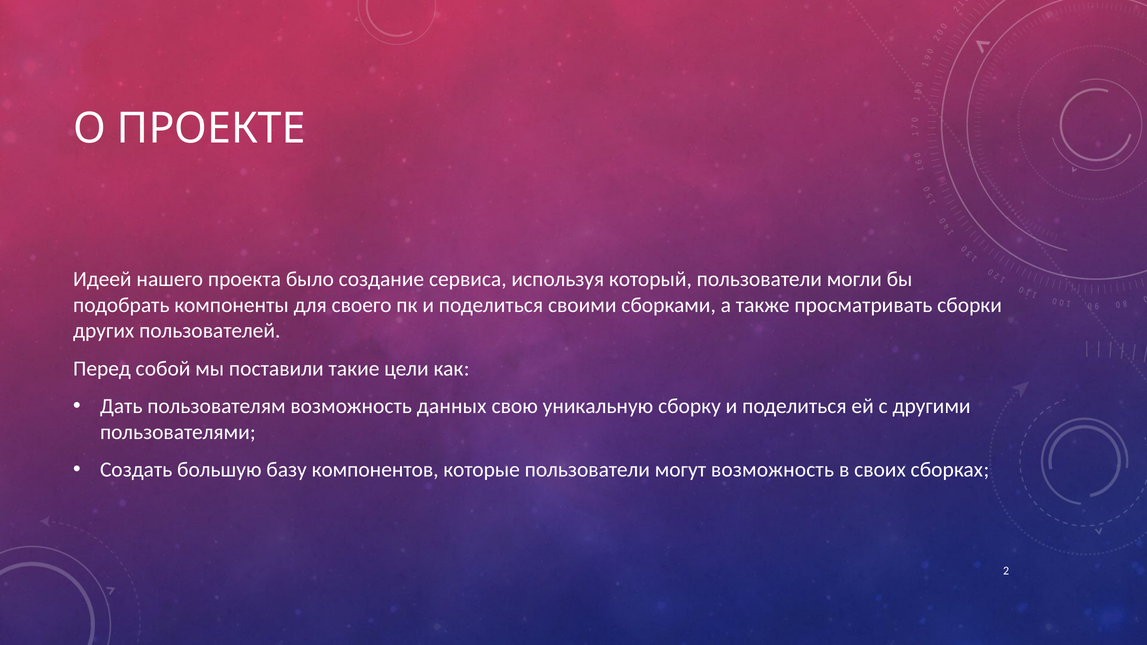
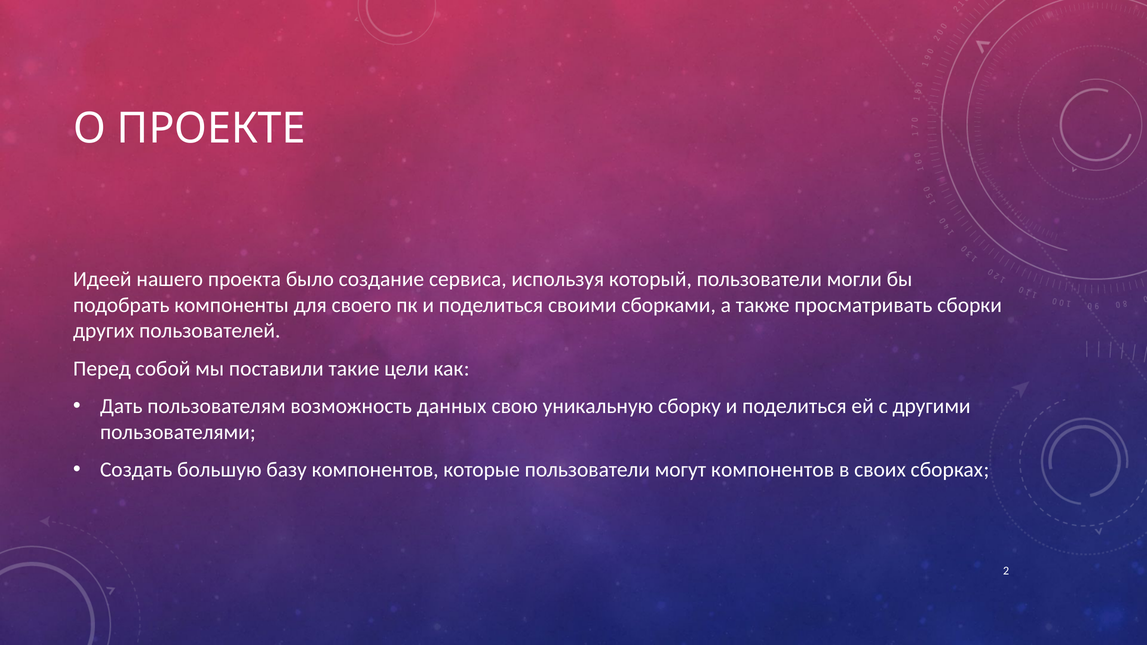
могут возможность: возможность -> компонентов
